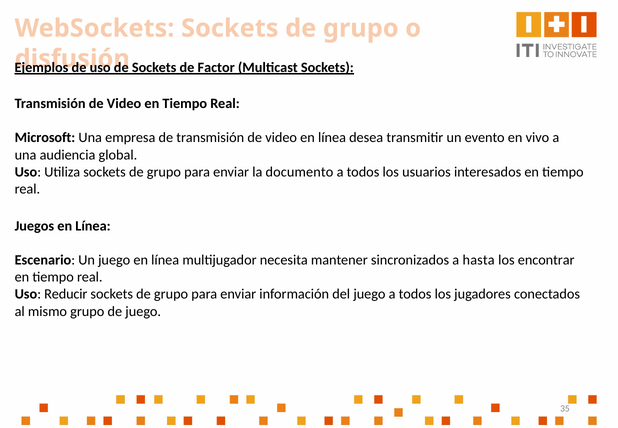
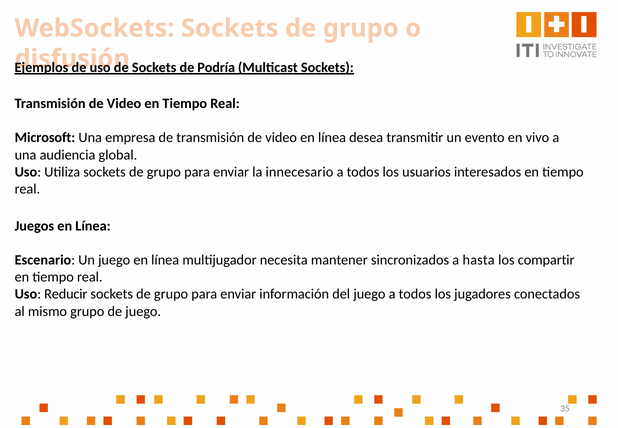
Factor: Factor -> Podría
documento: documento -> innecesario
encontrar: encontrar -> compartir
